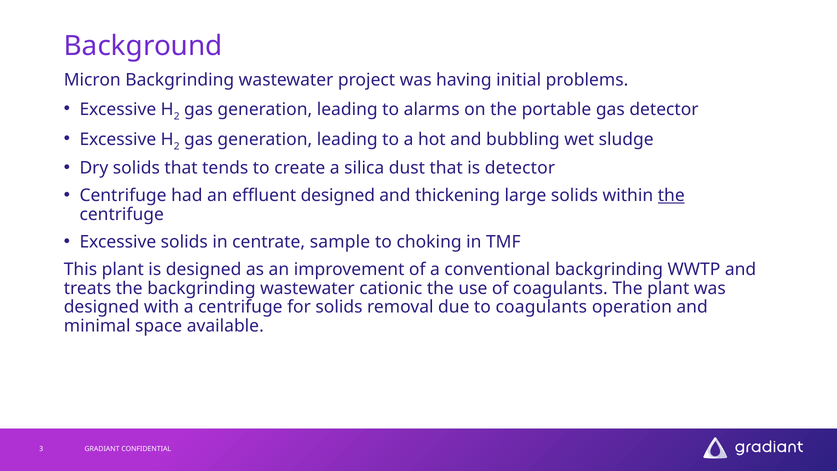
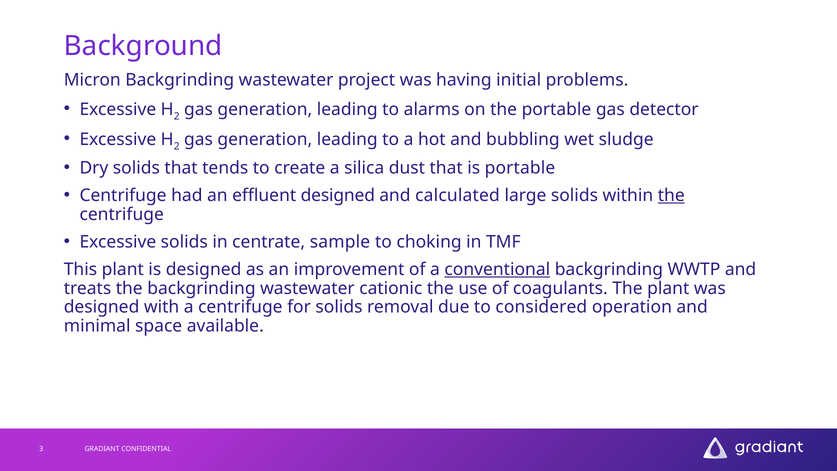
is detector: detector -> portable
thickening: thickening -> calculated
conventional underline: none -> present
to coagulants: coagulants -> considered
